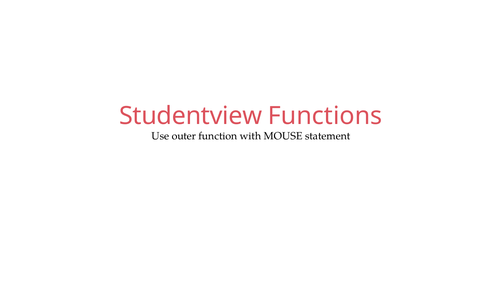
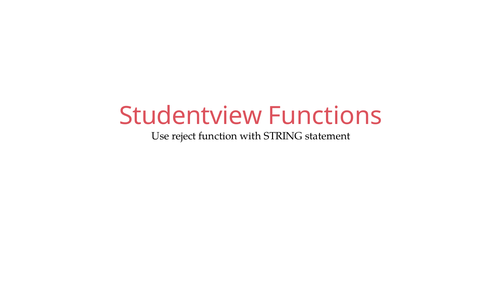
outer: outer -> reject
MOUSE: MOUSE -> STRING
